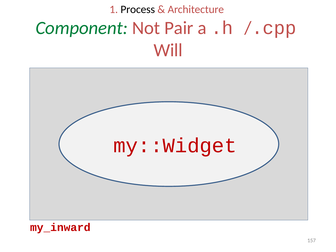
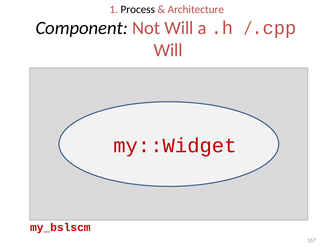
Component colour: green -> black
Not Pair: Pair -> Will
my_inward: my_inward -> my_bslscm
